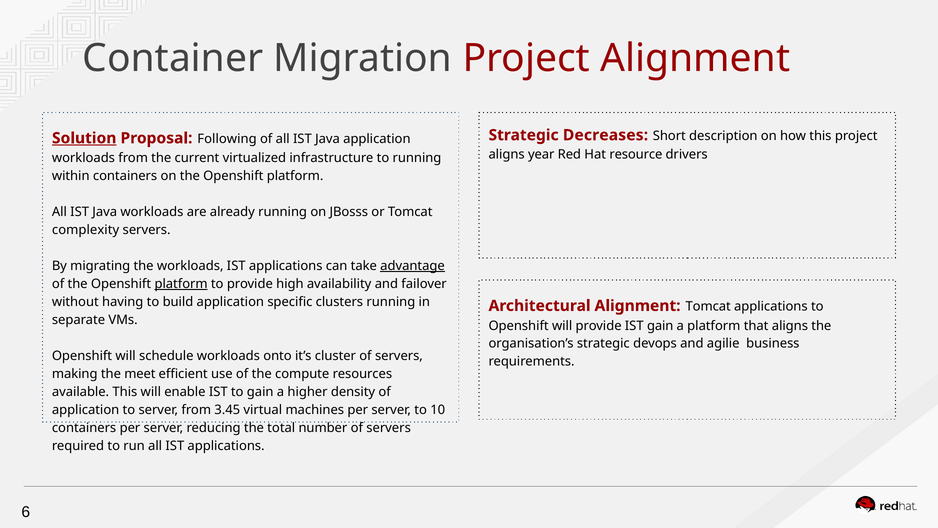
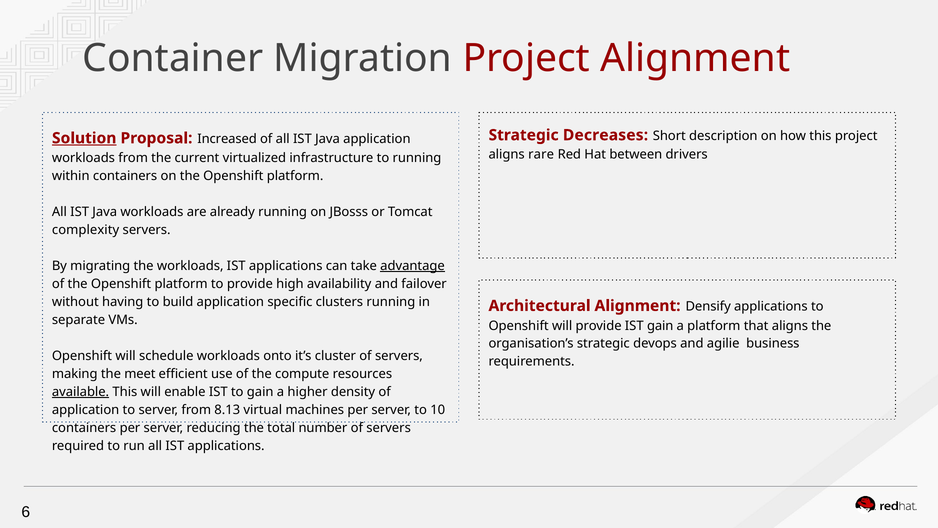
Following: Following -> Increased
year: year -> rare
resource: resource -> between
platform at (181, 284) underline: present -> none
Alignment Tomcat: Tomcat -> Densify
available underline: none -> present
3.45: 3.45 -> 8.13
